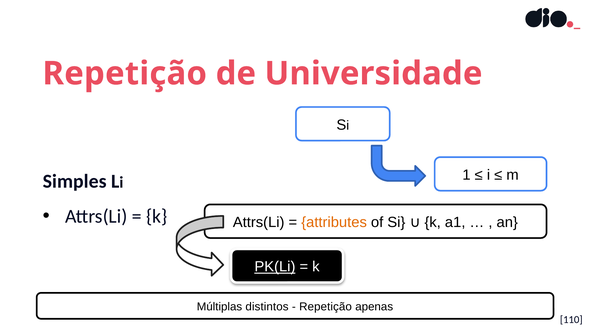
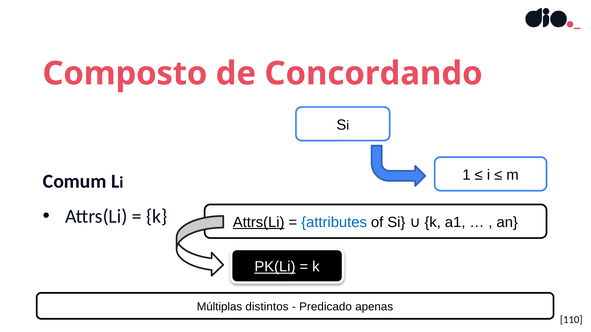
Repetição at (125, 74): Repetição -> Composto
Universidade: Universidade -> Concordando
Simples: Simples -> Comum
Attrs(Li at (259, 223) underline: none -> present
attributes colour: orange -> blue
Repetição at (326, 307): Repetição -> Predicado
